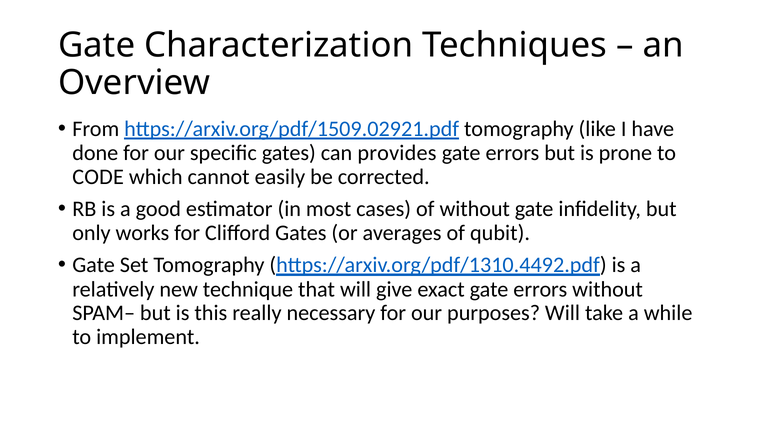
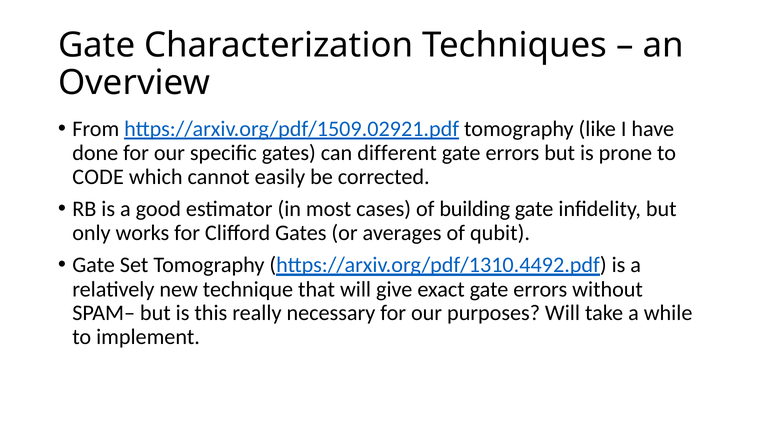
provides: provides -> different
of without: without -> building
